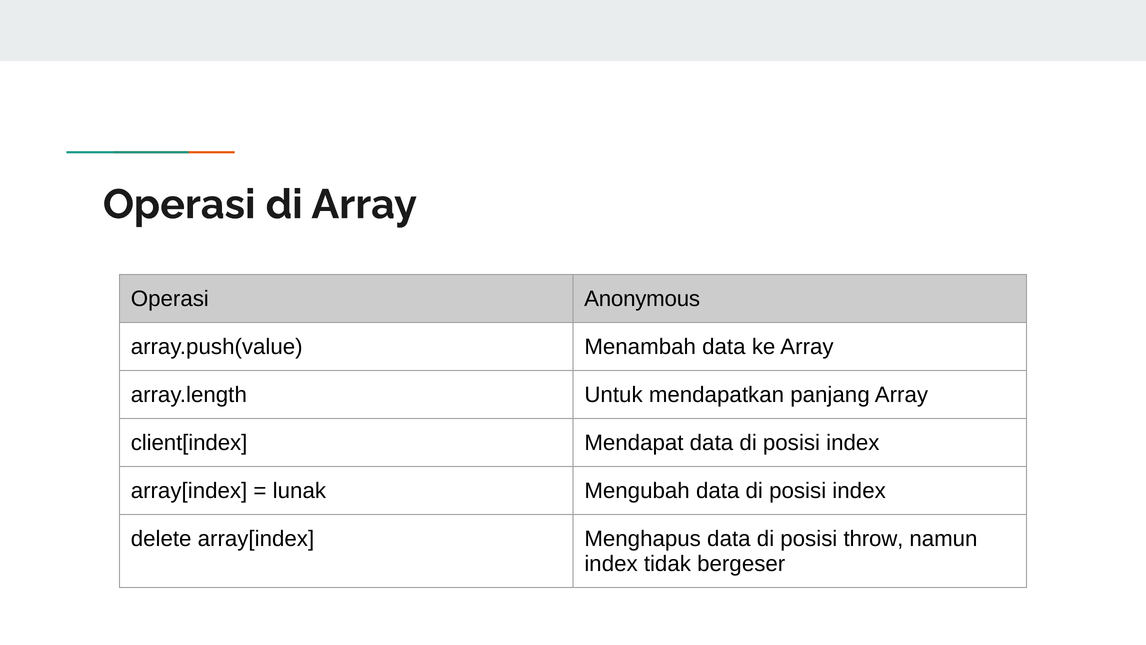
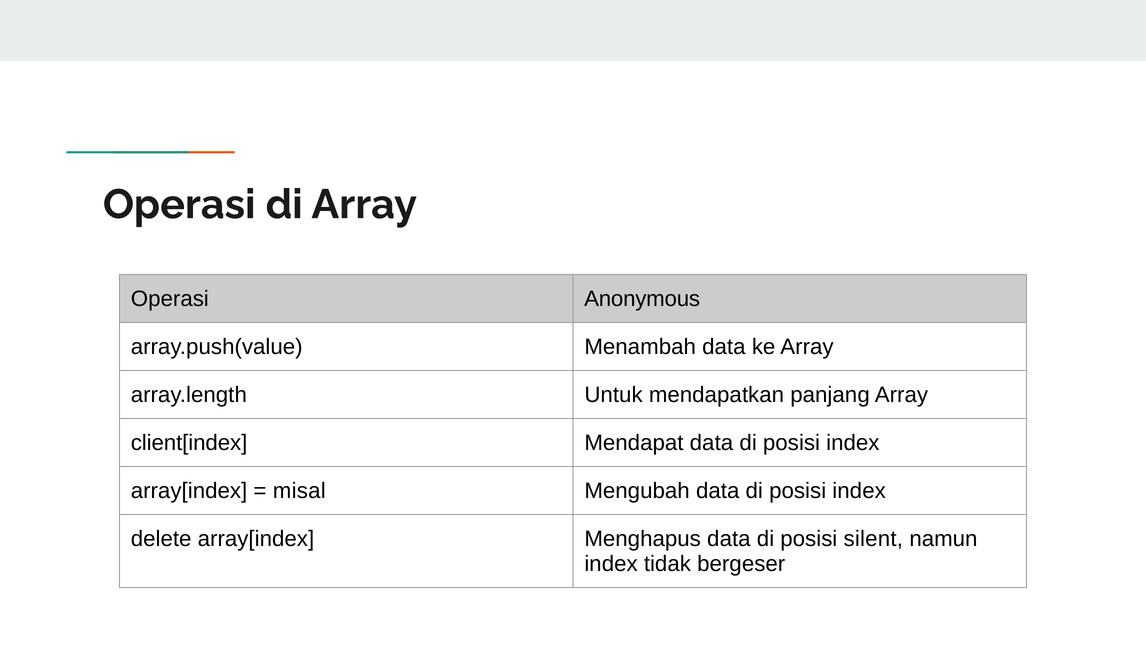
lunak: lunak -> misal
throw: throw -> silent
